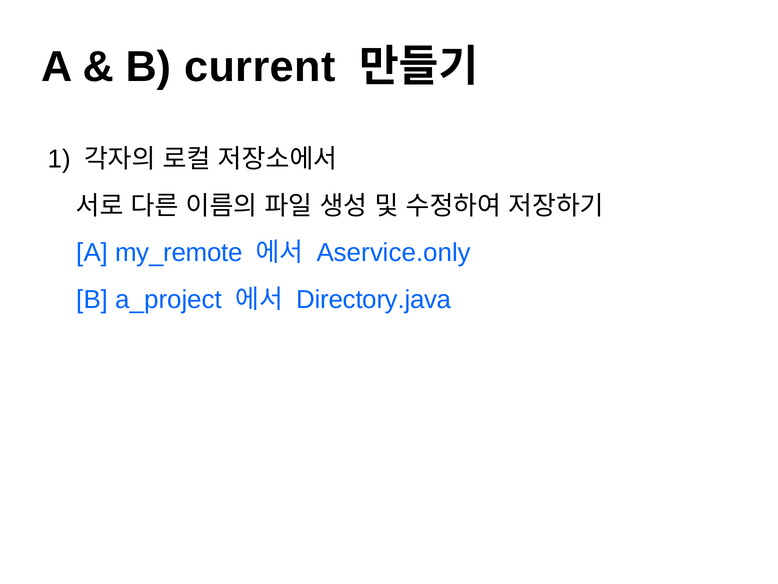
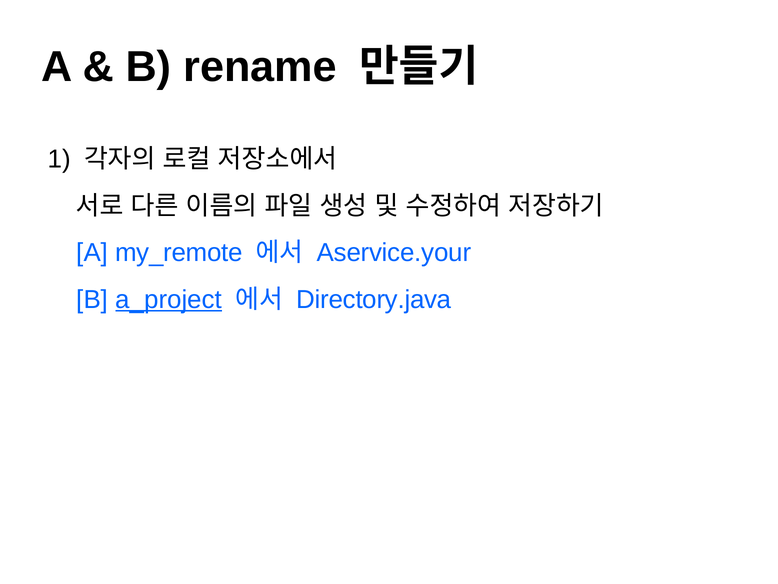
current: current -> rename
Aservice.only: Aservice.only -> Aservice.your
a_project underline: none -> present
